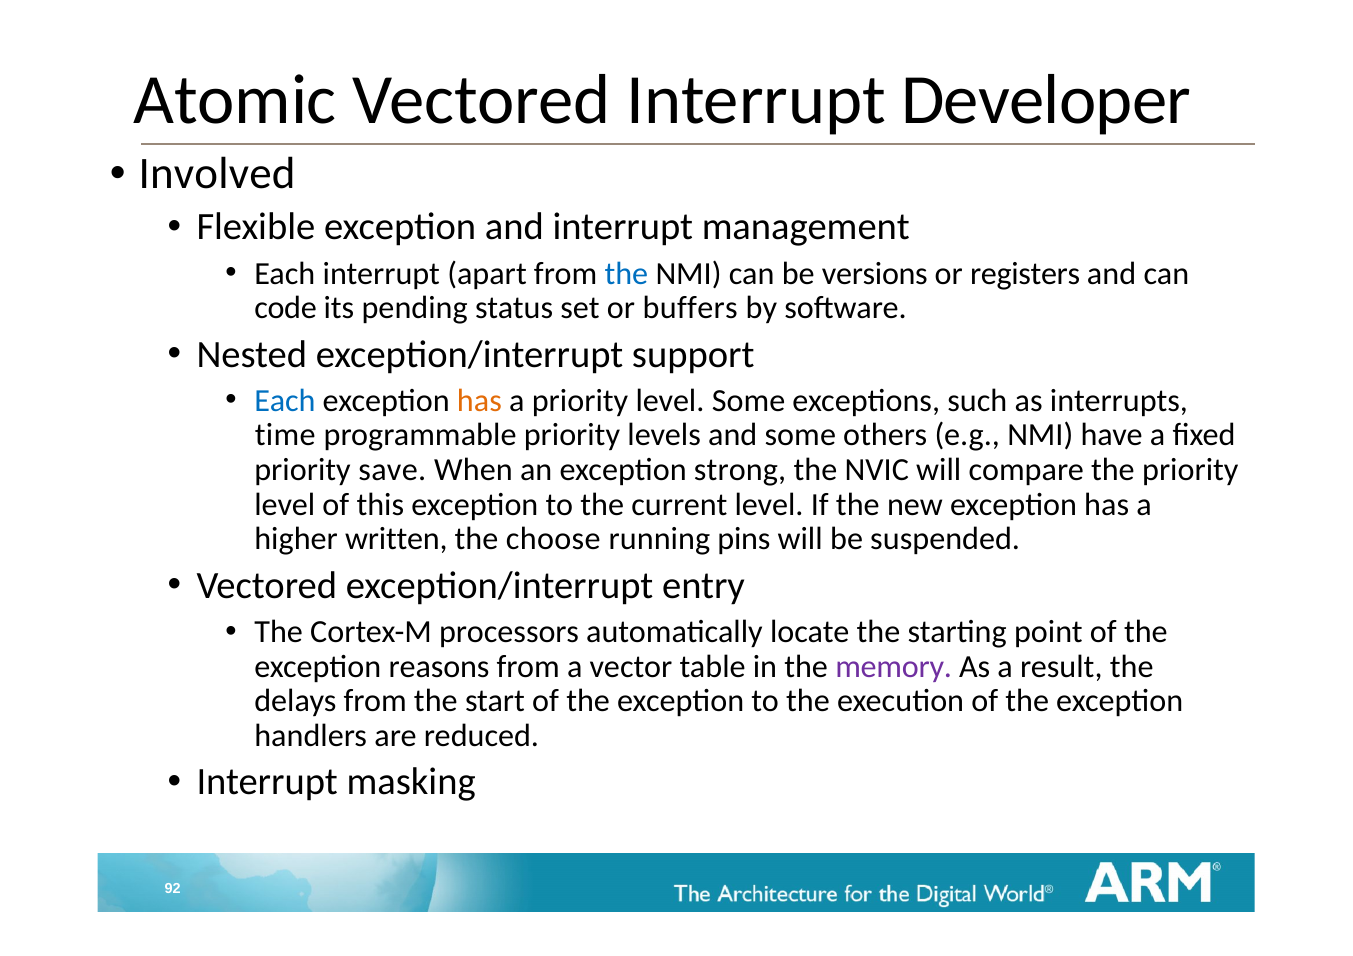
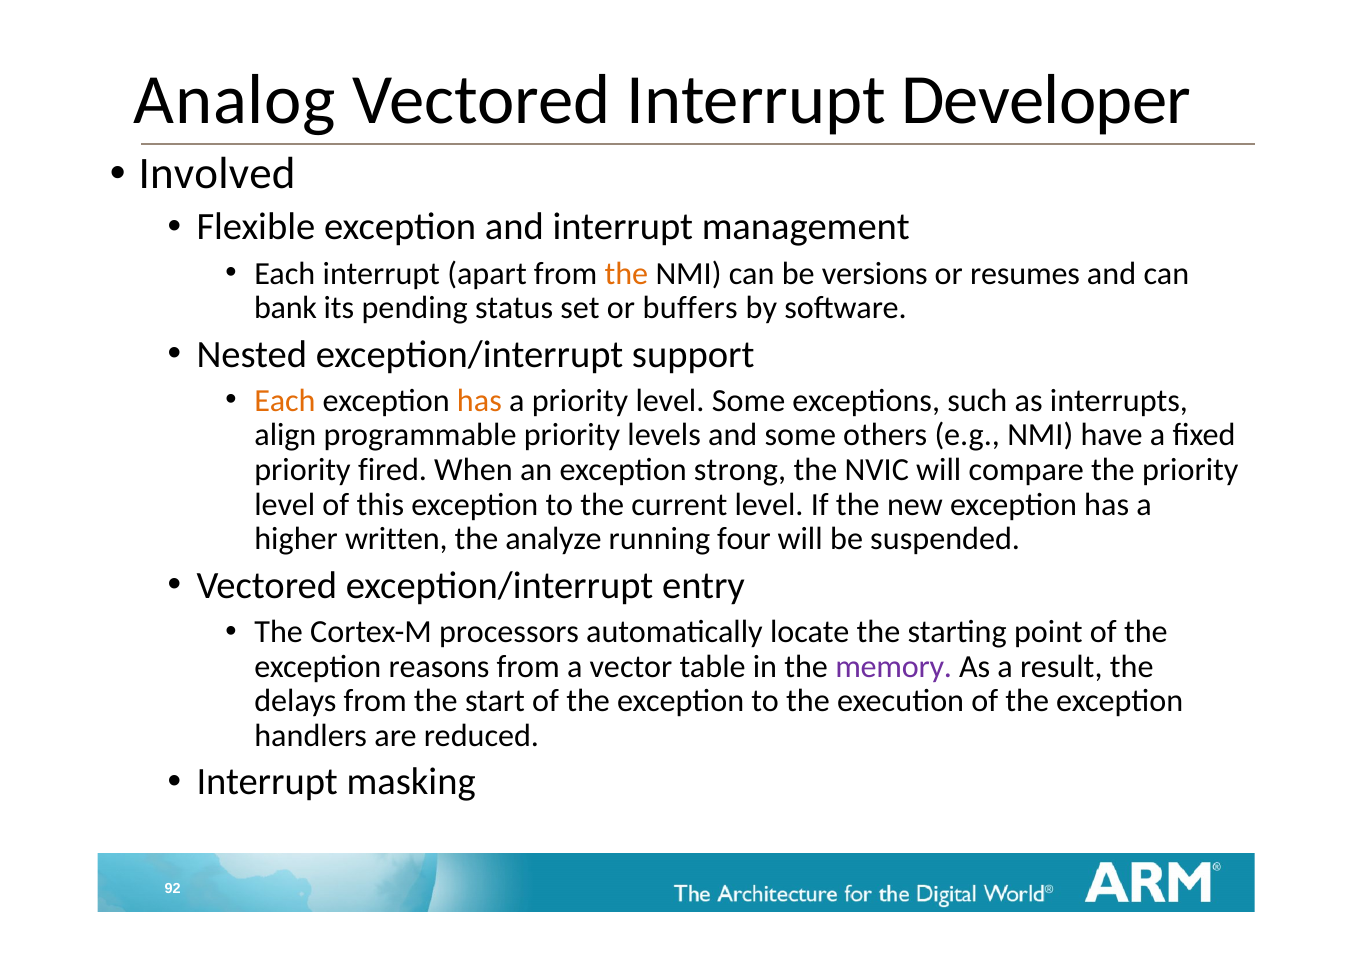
Atomic: Atomic -> Analog
the at (626, 273) colour: blue -> orange
registers: registers -> resumes
code: code -> bank
Each at (285, 401) colour: blue -> orange
time: time -> align
save: save -> fired
choose: choose -> analyze
pins: pins -> four
